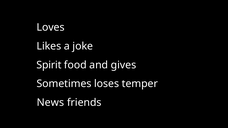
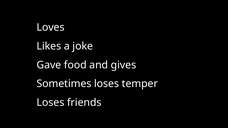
Spirit: Spirit -> Gave
News at (50, 103): News -> Loses
